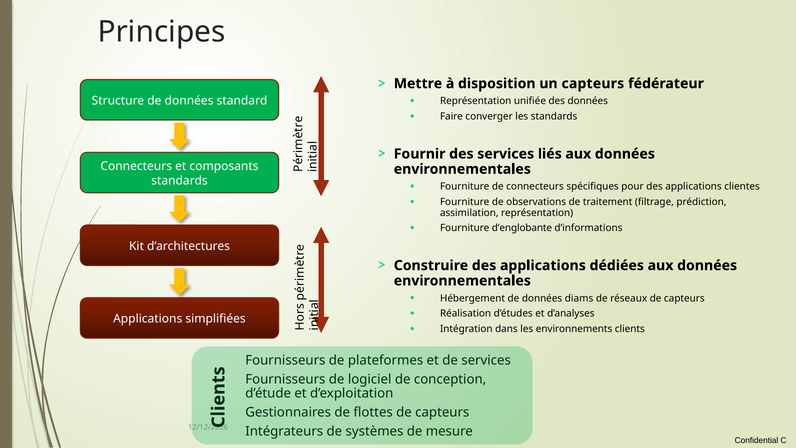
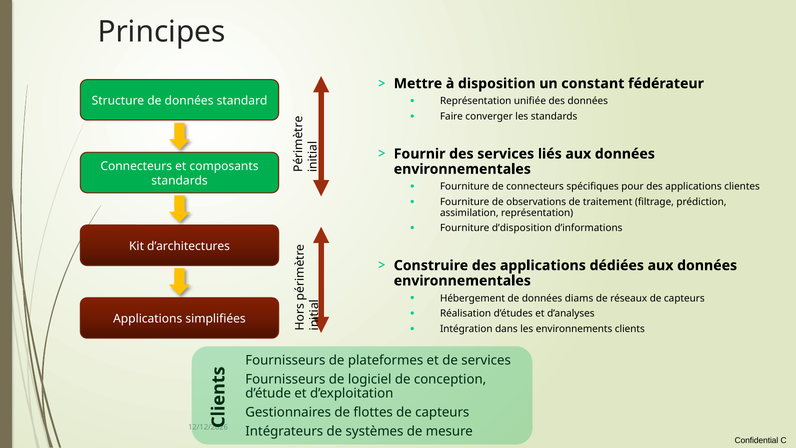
un capteurs: capteurs -> constant
d’englobante: d’englobante -> d’disposition
